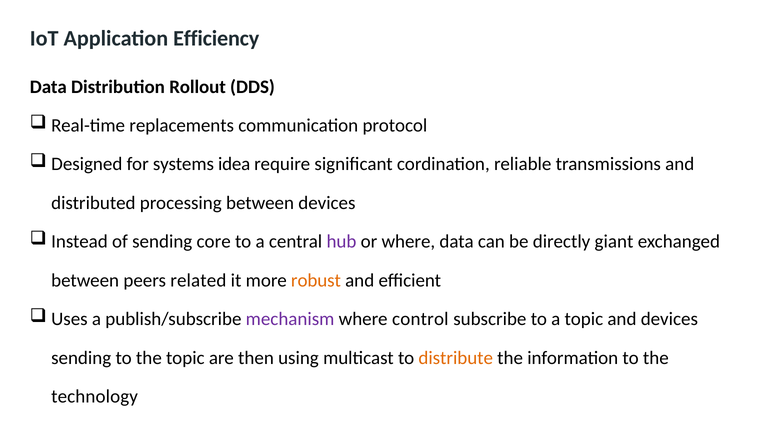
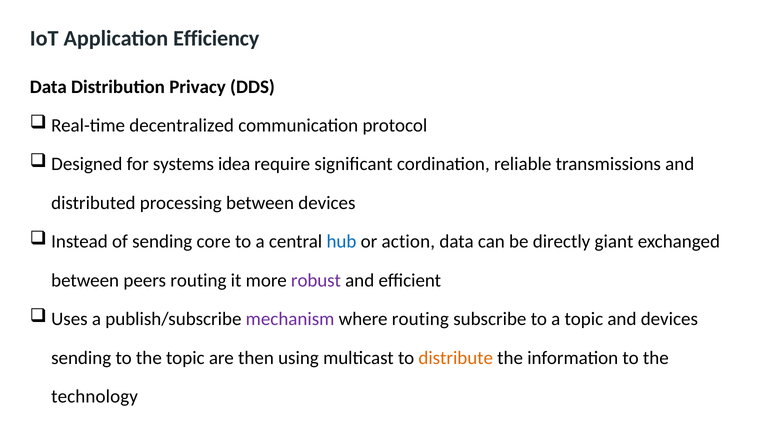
Rollout: Rollout -> Privacy
replacements: replacements -> decentralized
hub colour: purple -> blue
or where: where -> action
peers related: related -> routing
robust colour: orange -> purple
where control: control -> routing
